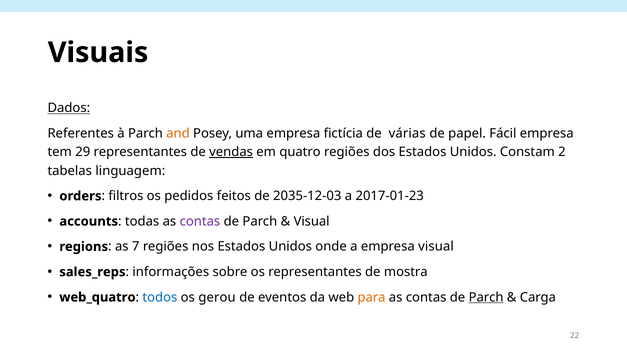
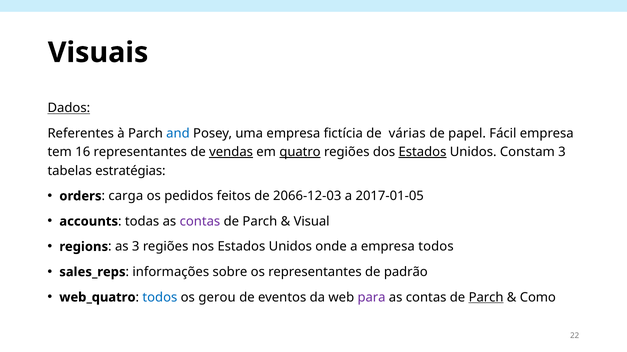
and colour: orange -> blue
29: 29 -> 16
quatro underline: none -> present
Estados at (422, 152) underline: none -> present
Constam 2: 2 -> 3
linguagem: linguagem -> estratégias
filtros: filtros -> carga
2035-12-03: 2035-12-03 -> 2066-12-03
2017-01-23: 2017-01-23 -> 2017-01-05
as 7: 7 -> 3
empresa visual: visual -> todos
mostra: mostra -> padrão
para colour: orange -> purple
Carga: Carga -> Como
